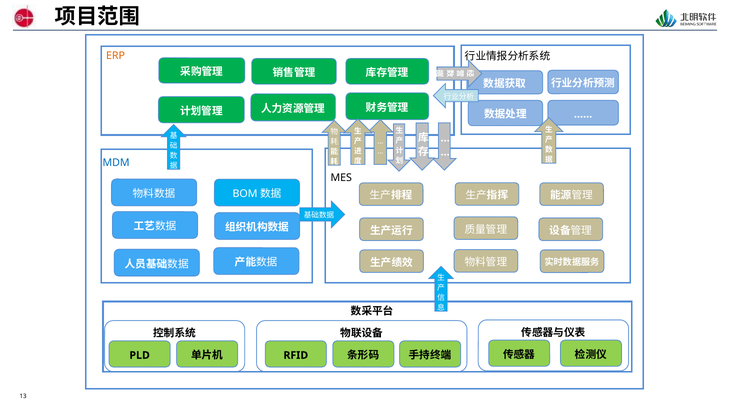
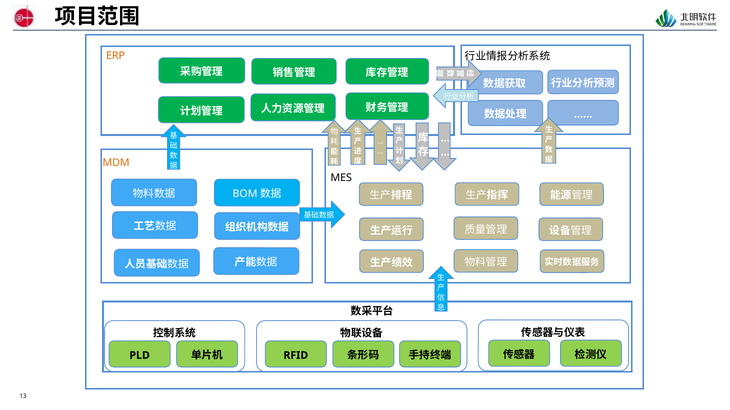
MDM colour: blue -> orange
